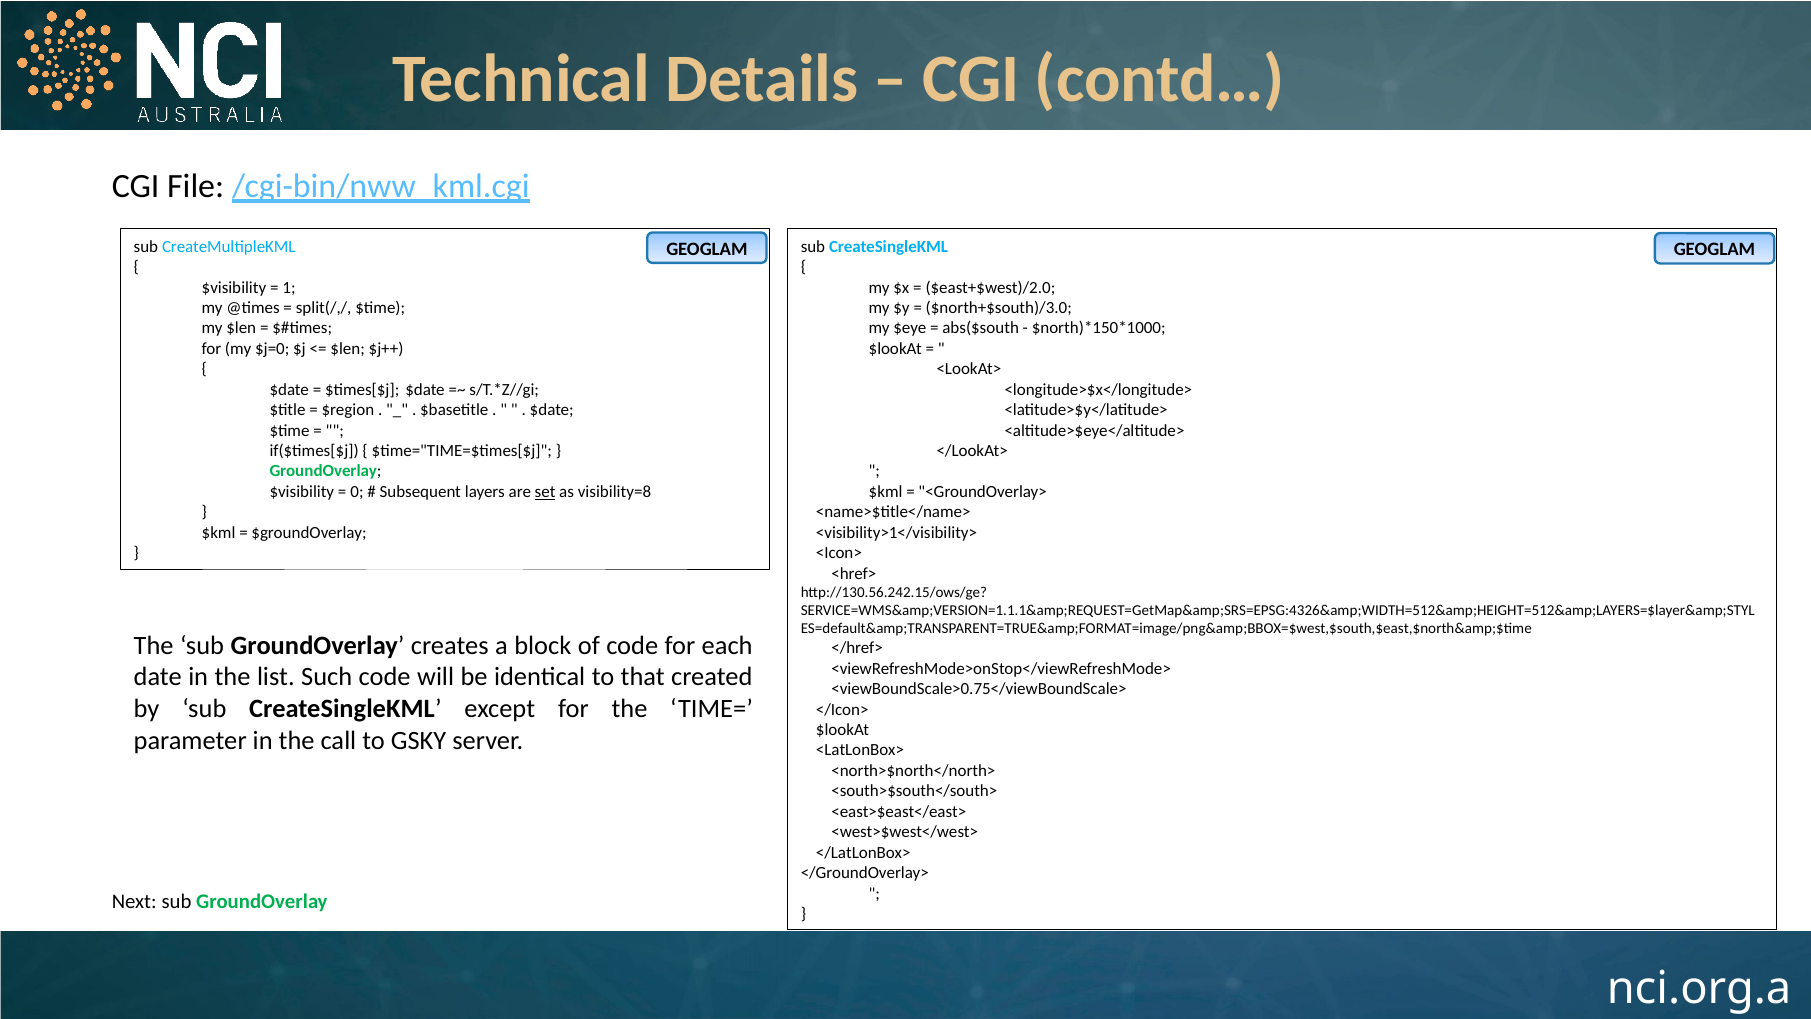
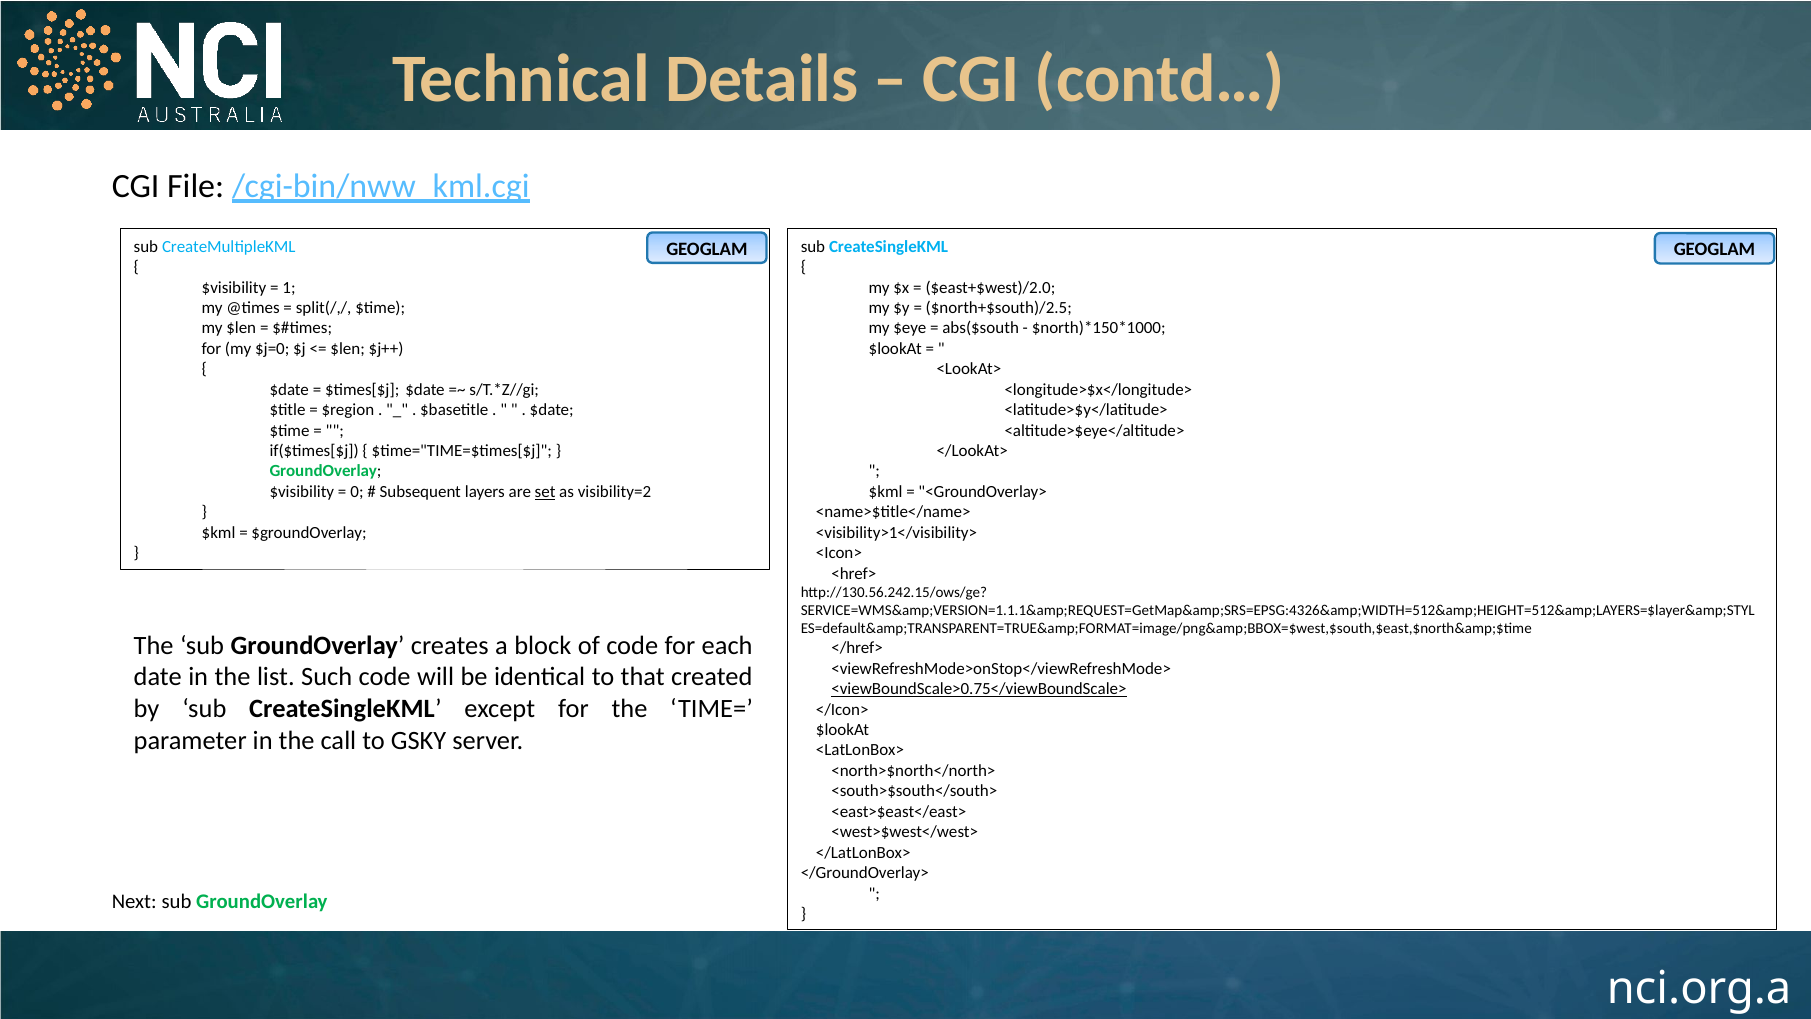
$north+$south)/3.0: $north+$south)/3.0 -> $north+$south)/2.5
visibility=8: visibility=8 -> visibility=2
<viewBoundScale>0.75</viewBoundScale> underline: none -> present
